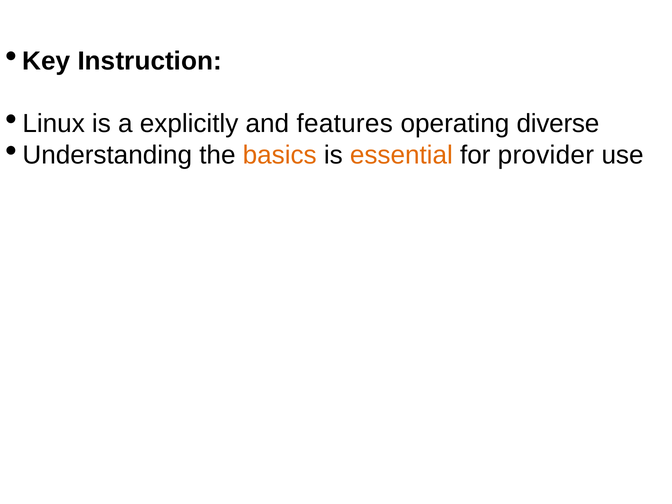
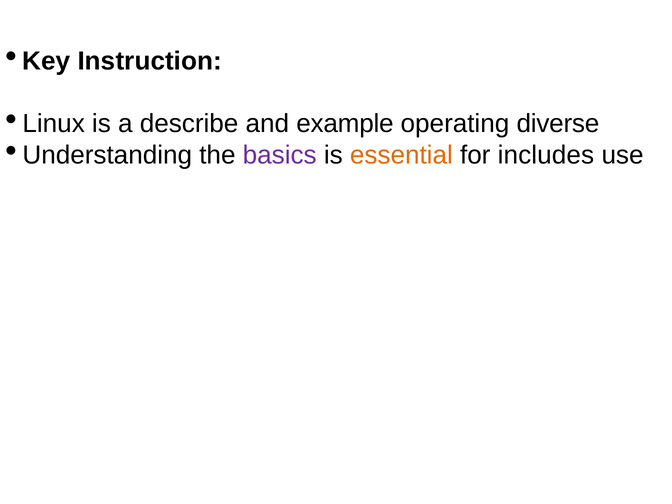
explicitly: explicitly -> describe
features: features -> example
basics colour: orange -> purple
provider: provider -> includes
